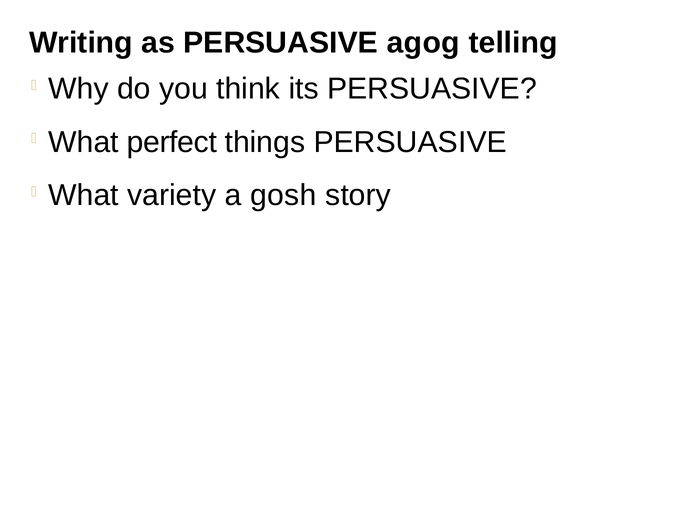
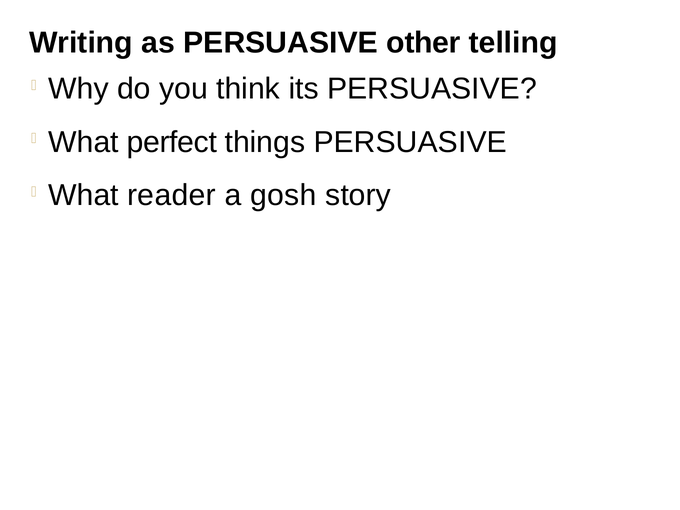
agog: agog -> other
variety: variety -> reader
